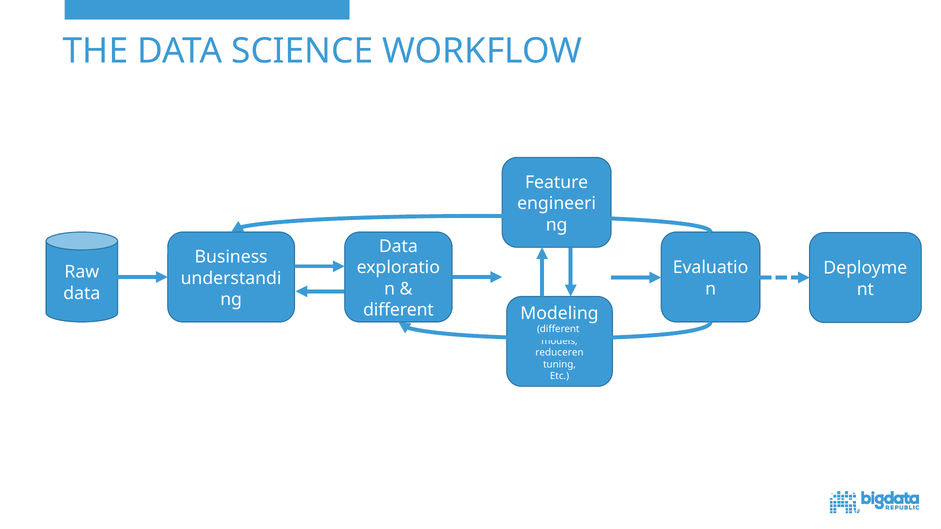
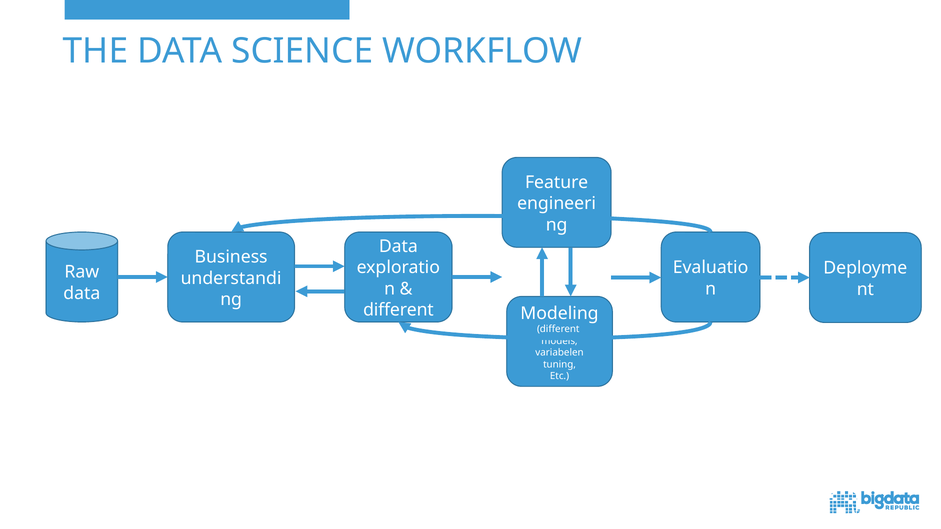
reduceren: reduceren -> variabelen
